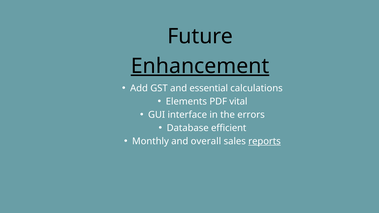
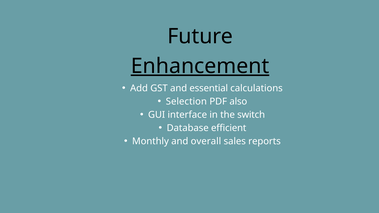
Elements: Elements -> Selection
vital: vital -> also
errors: errors -> switch
reports underline: present -> none
